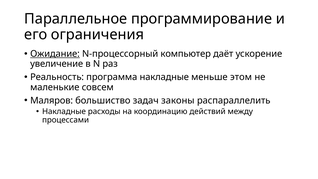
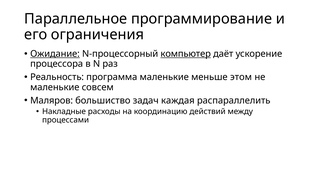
компьютер underline: none -> present
увеличение: увеличение -> процессора
программа накладные: накладные -> маленькие
законы: законы -> каждая
